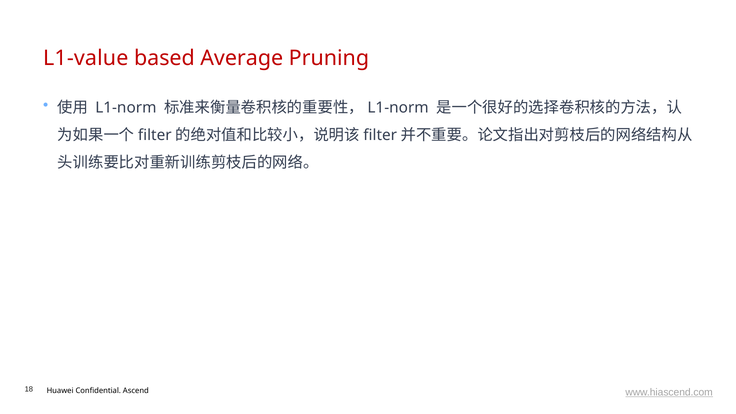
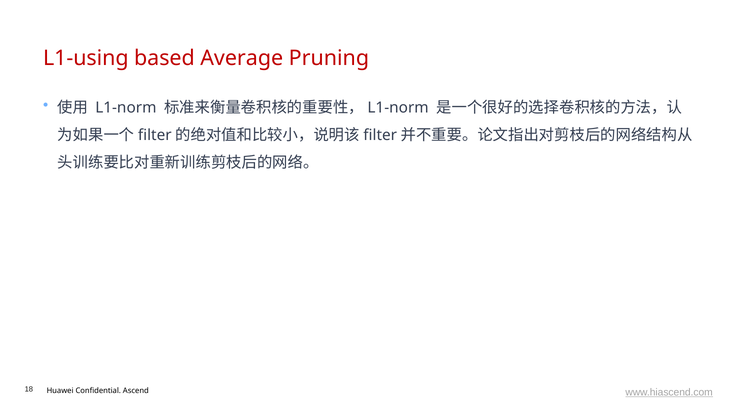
L1-value: L1-value -> L1-using
